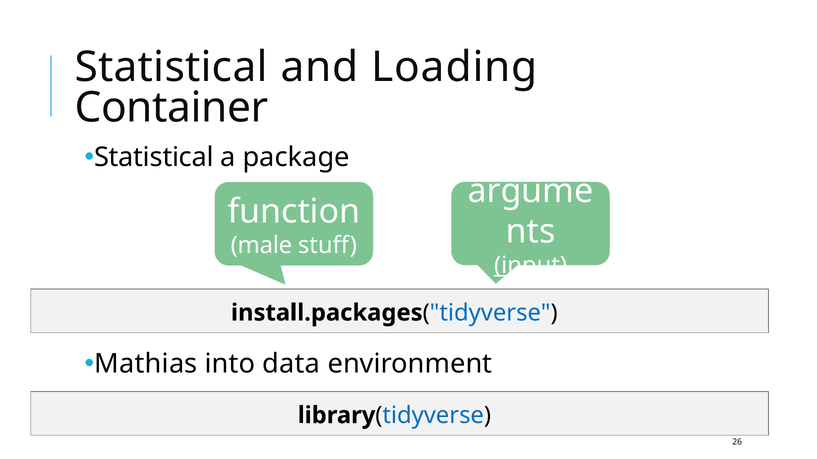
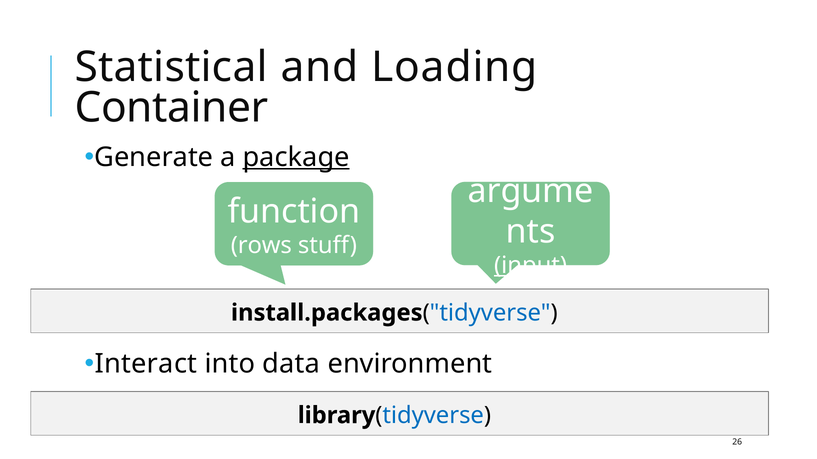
Statistical at (154, 157): Statistical -> Generate
package underline: none -> present
male: male -> rows
Mathias: Mathias -> Interact
